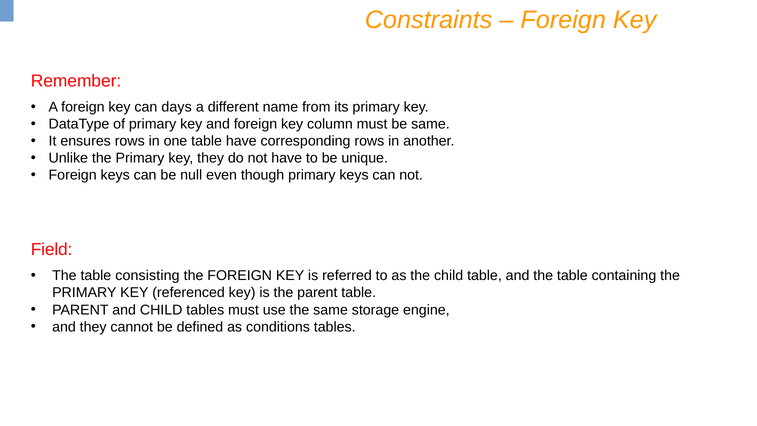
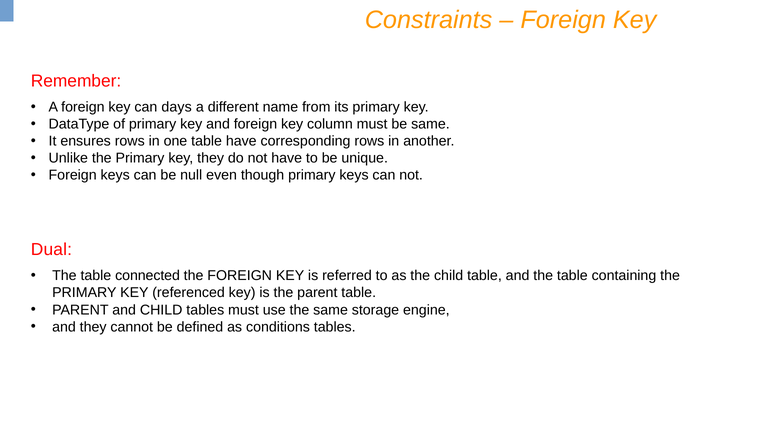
Field: Field -> Dual
consisting: consisting -> connected
